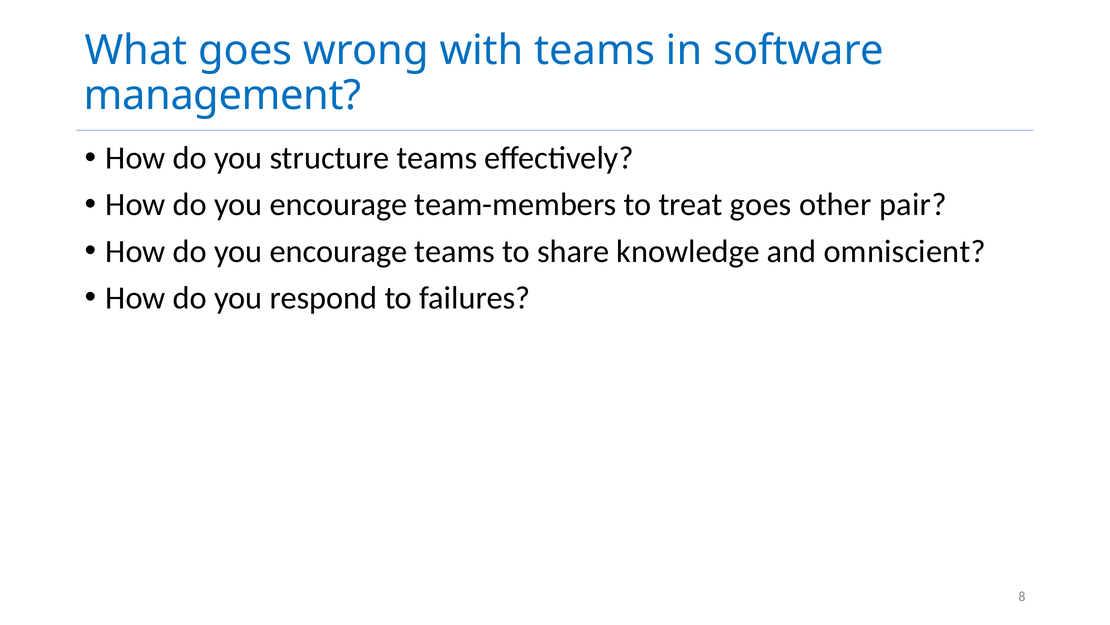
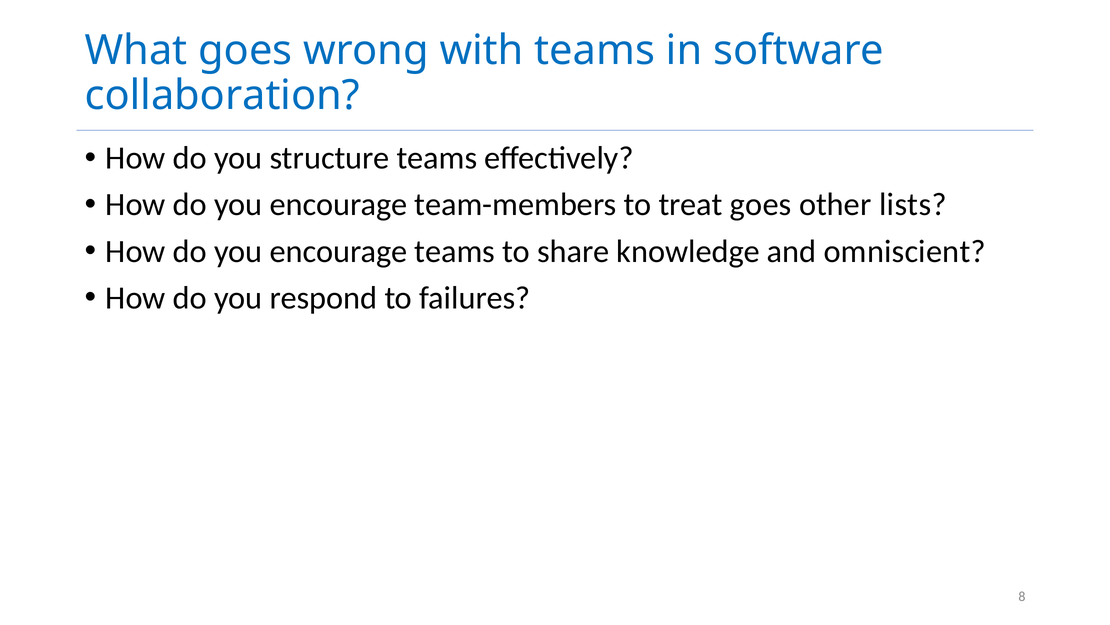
management: management -> collaboration
pair: pair -> lists
